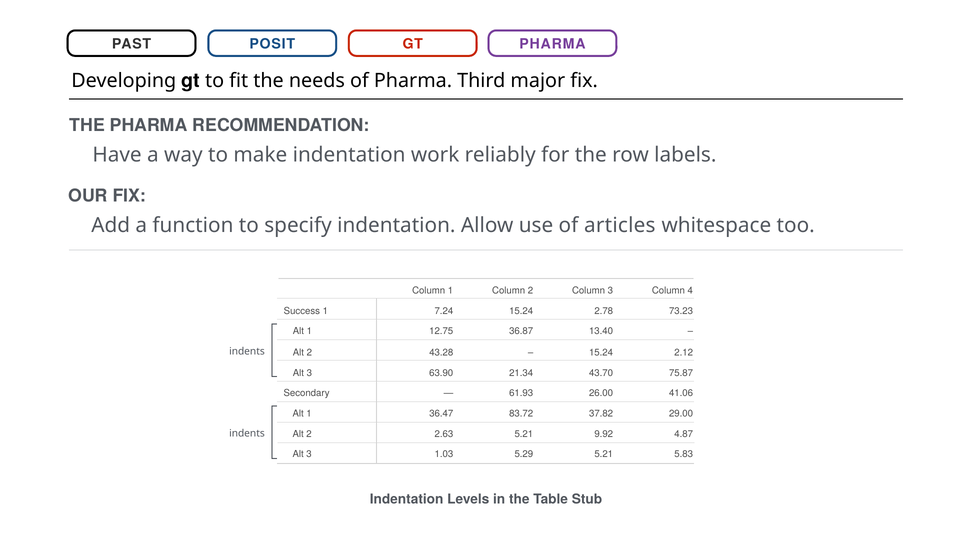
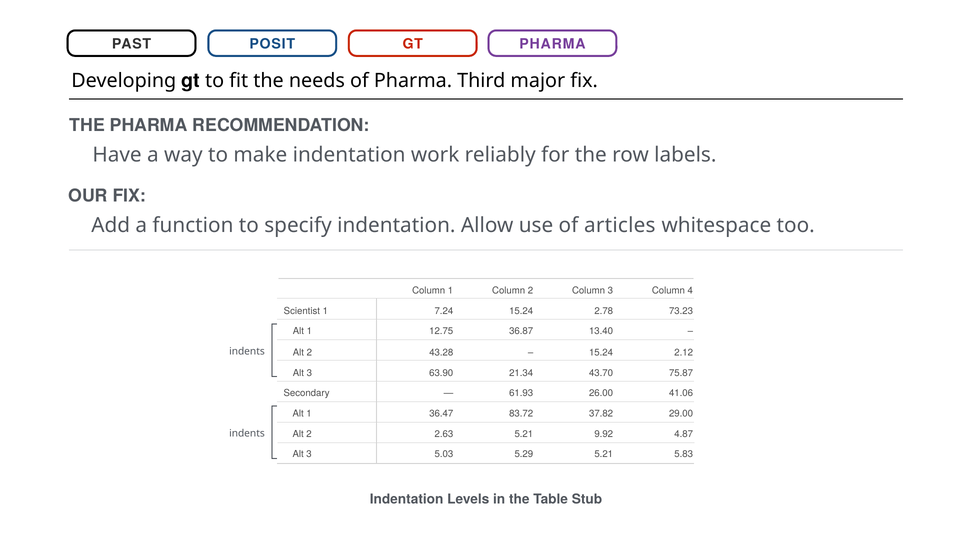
Success: Success -> Scientist
1.03: 1.03 -> 5.03
